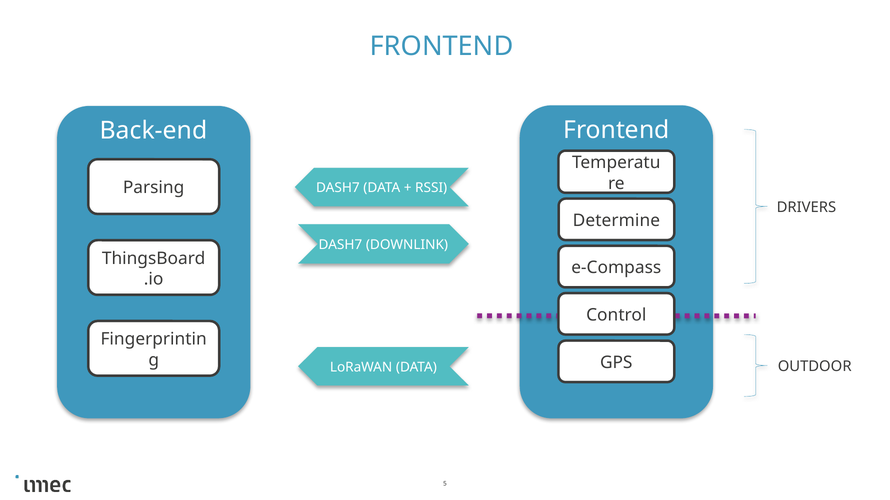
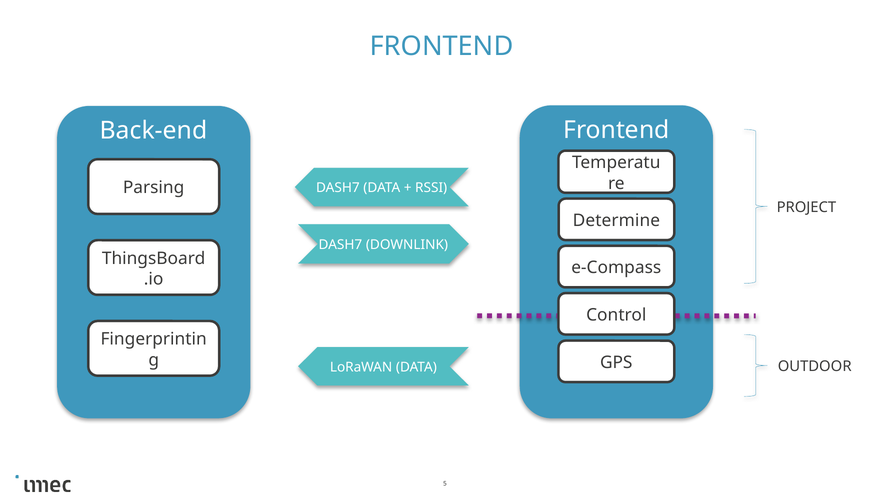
DRIVERS: DRIVERS -> PROJECT
